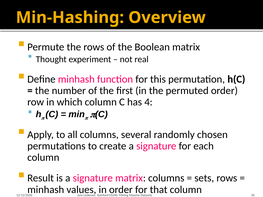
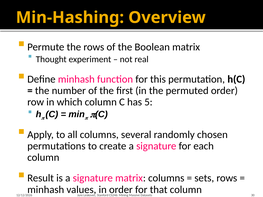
4: 4 -> 5
